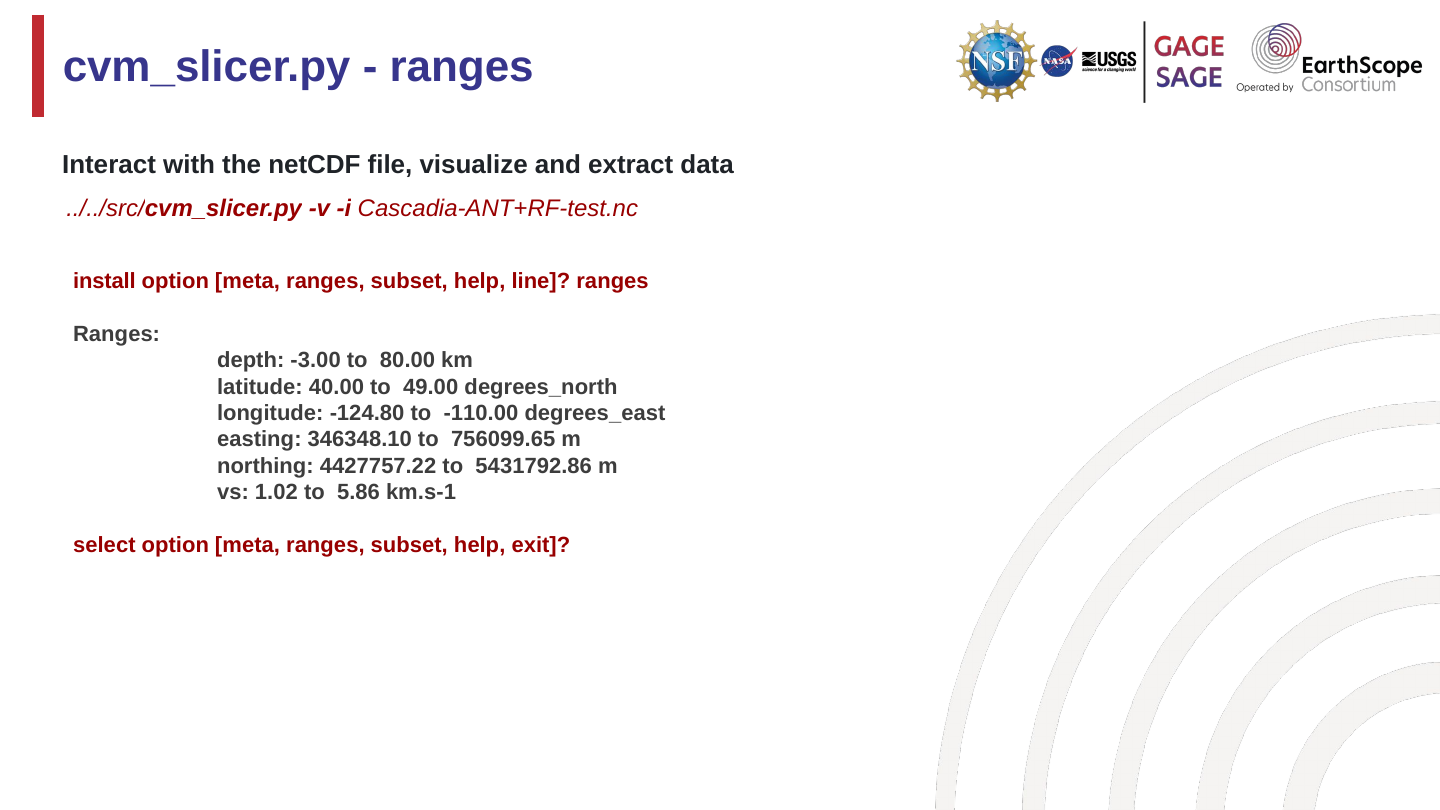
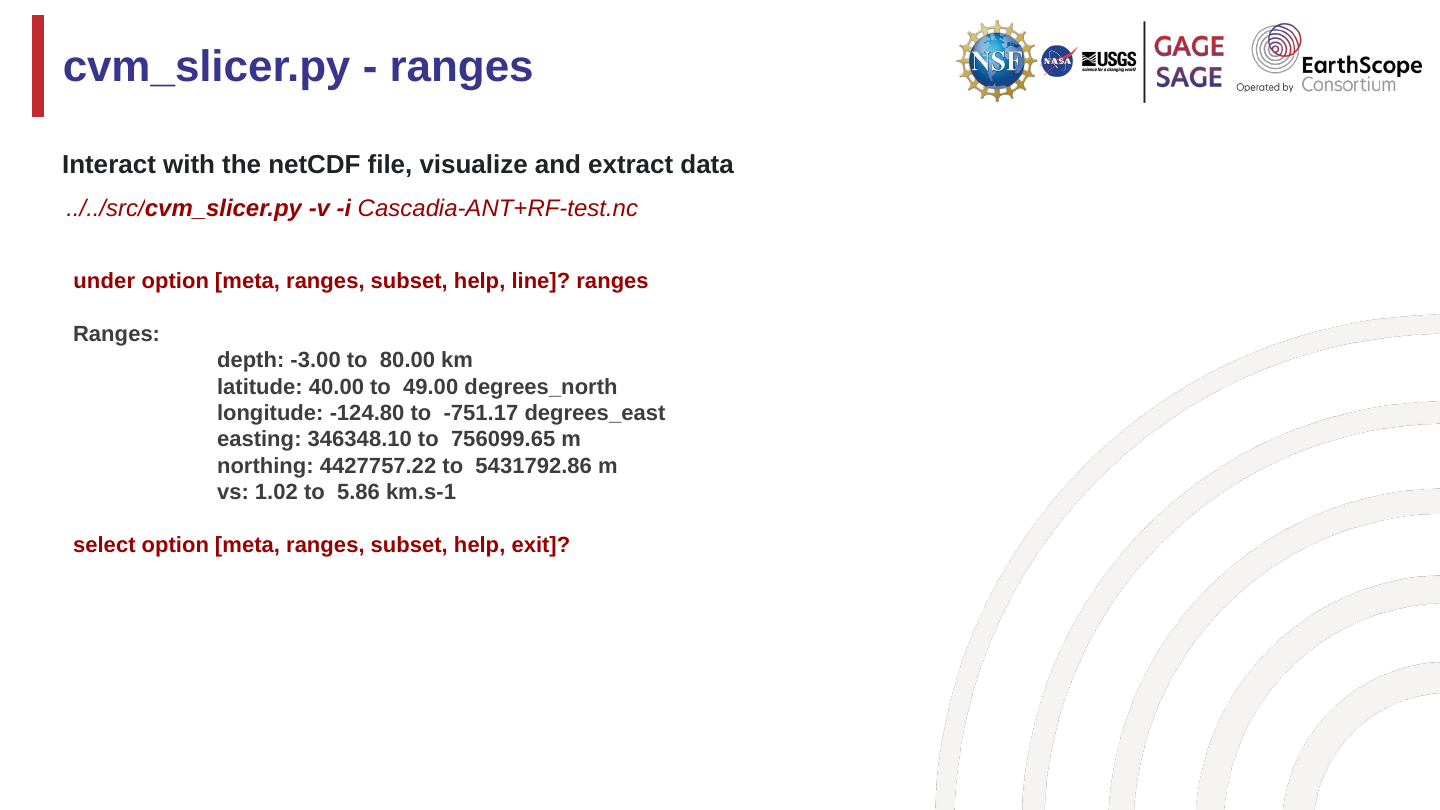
install: install -> under
-110.00: -110.00 -> -751.17
